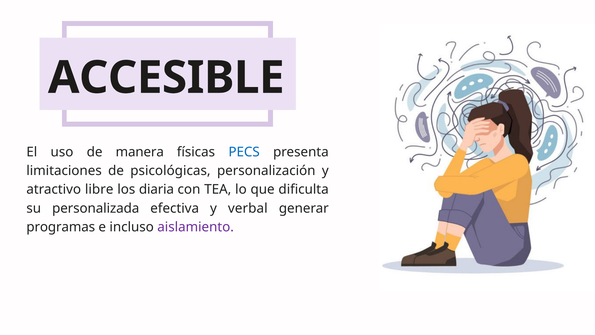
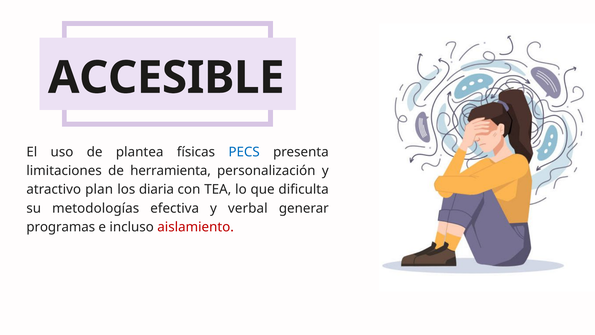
manera: manera -> plantea
psicológicas: psicológicas -> herramienta
libre: libre -> plan
personalizada: personalizada -> metodologías
aislamiento colour: purple -> red
